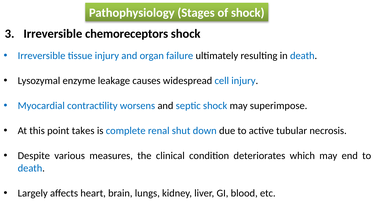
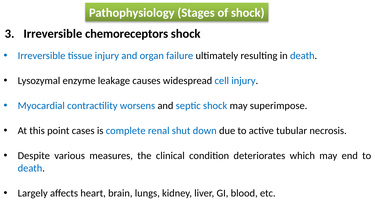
takes: takes -> cases
